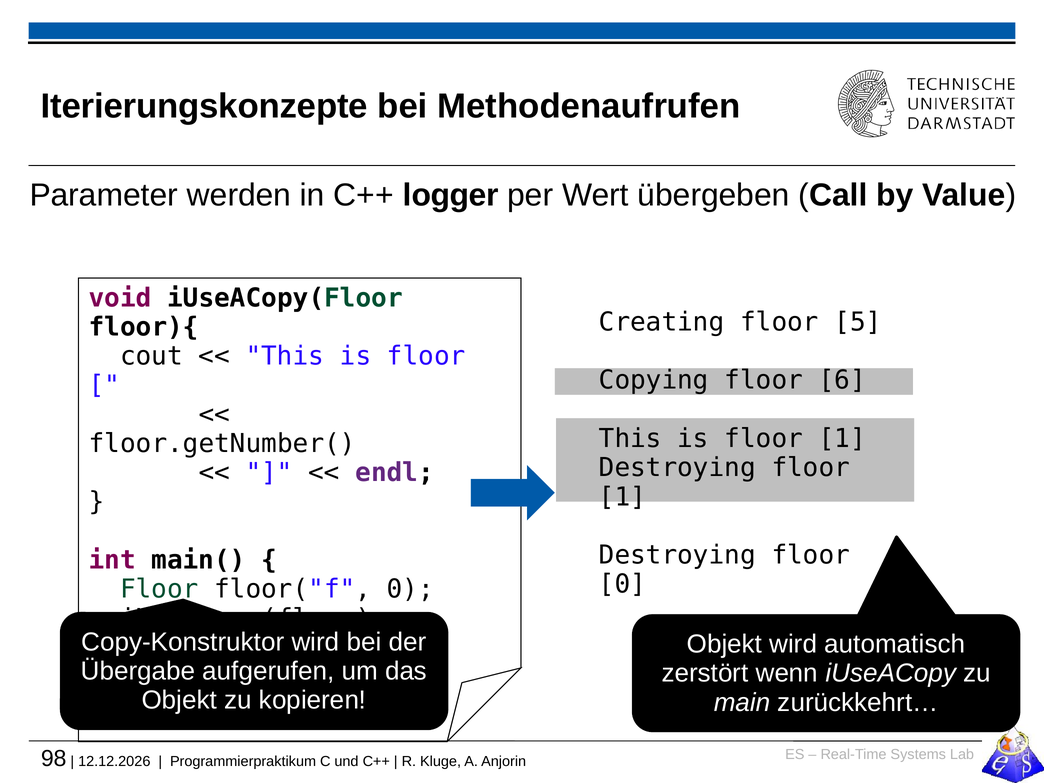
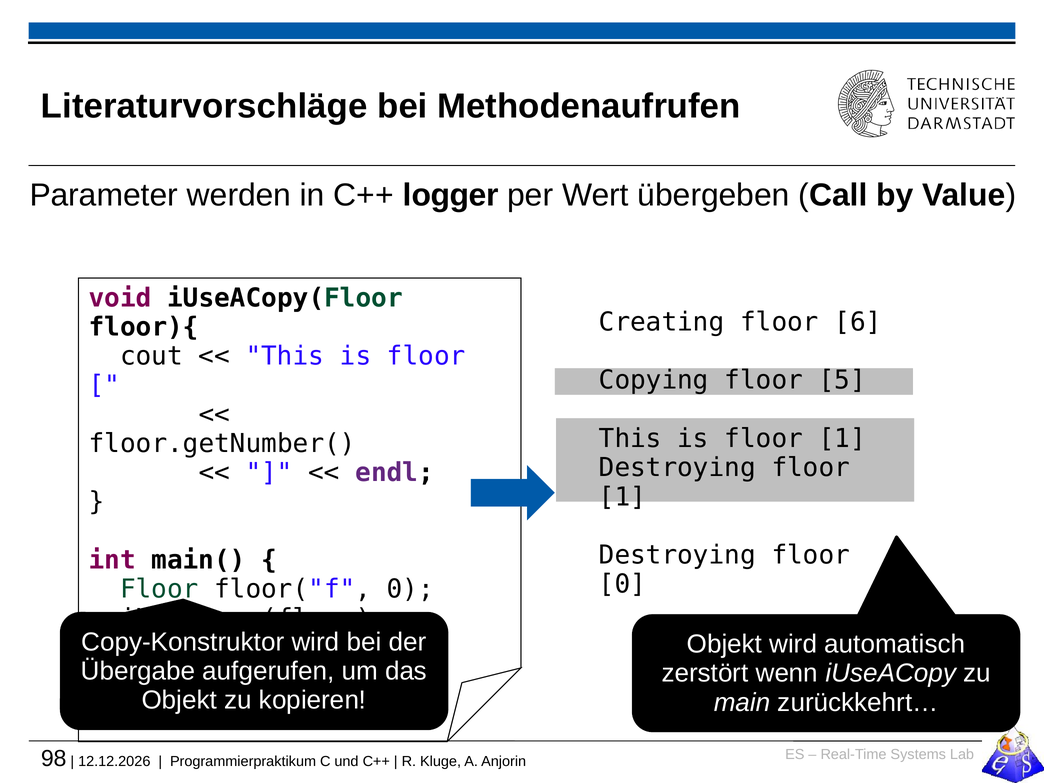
Iterierungskonzepte: Iterierungskonzepte -> Literaturvorschläge
5: 5 -> 6
6: 6 -> 5
